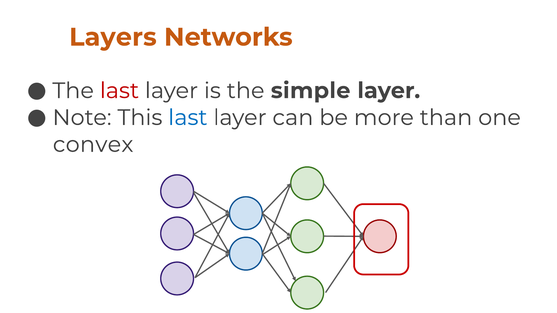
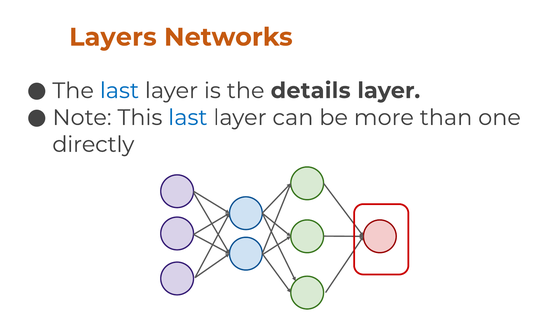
last at (119, 91) colour: red -> blue
simple: simple -> details
convex: convex -> directly
